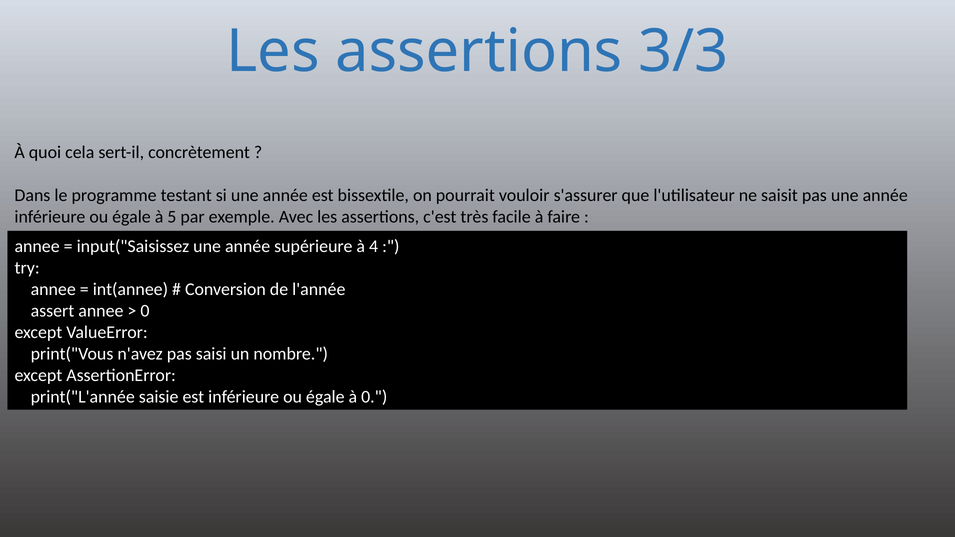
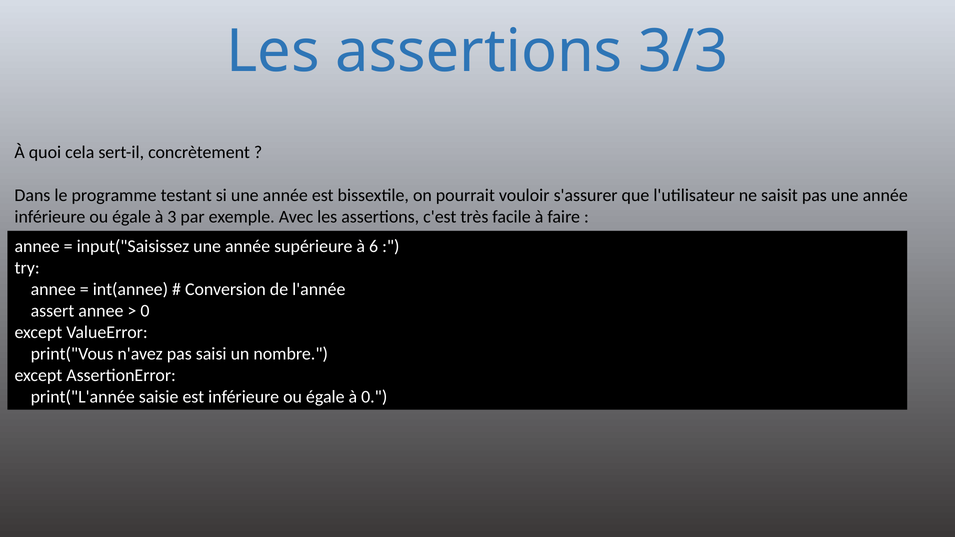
5: 5 -> 3
4: 4 -> 6
